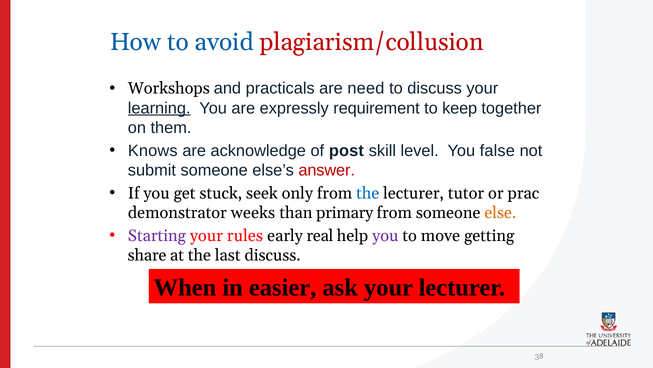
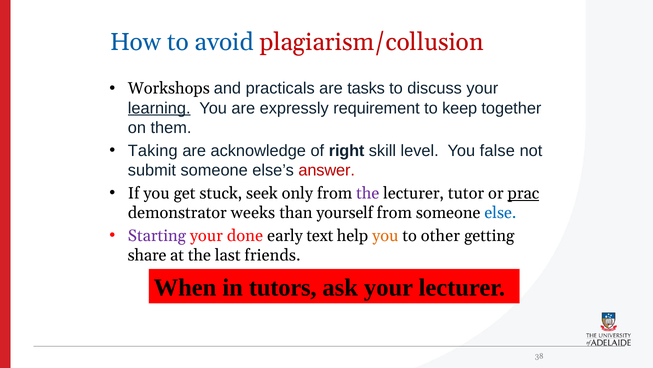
need: need -> tasks
Knows: Knows -> Taking
post: post -> right
the at (368, 193) colour: blue -> purple
prac underline: none -> present
primary: primary -> yourself
else colour: orange -> blue
rules: rules -> done
real: real -> text
you at (385, 236) colour: purple -> orange
move: move -> other
last discuss: discuss -> friends
easier: easier -> tutors
